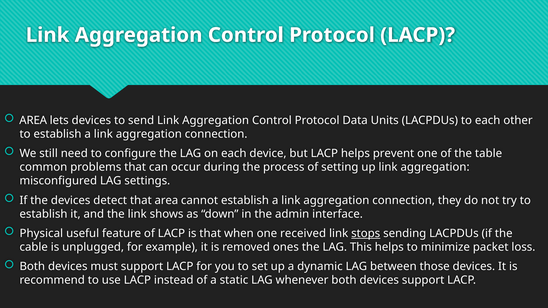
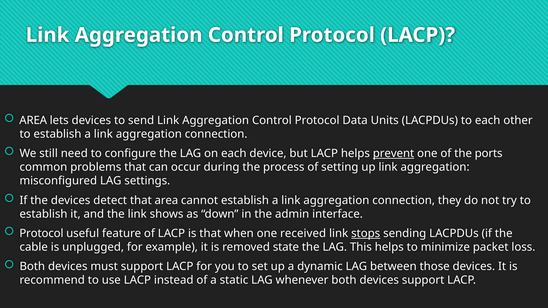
prevent underline: none -> present
table: table -> ports
Physical at (41, 234): Physical -> Protocol
ones: ones -> state
